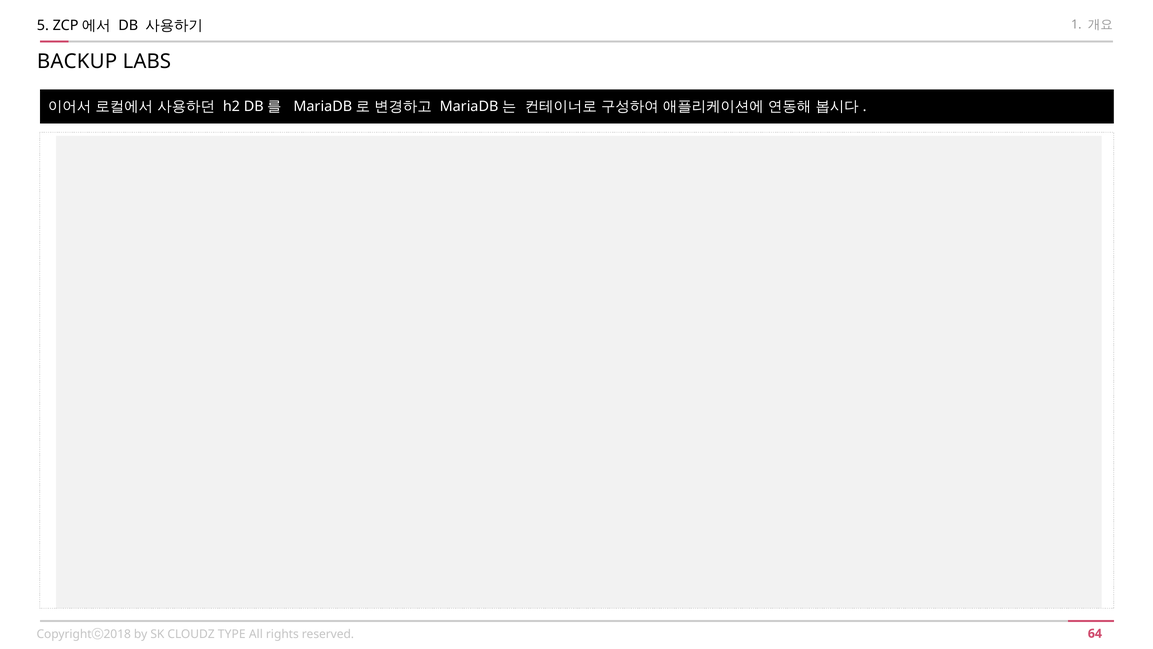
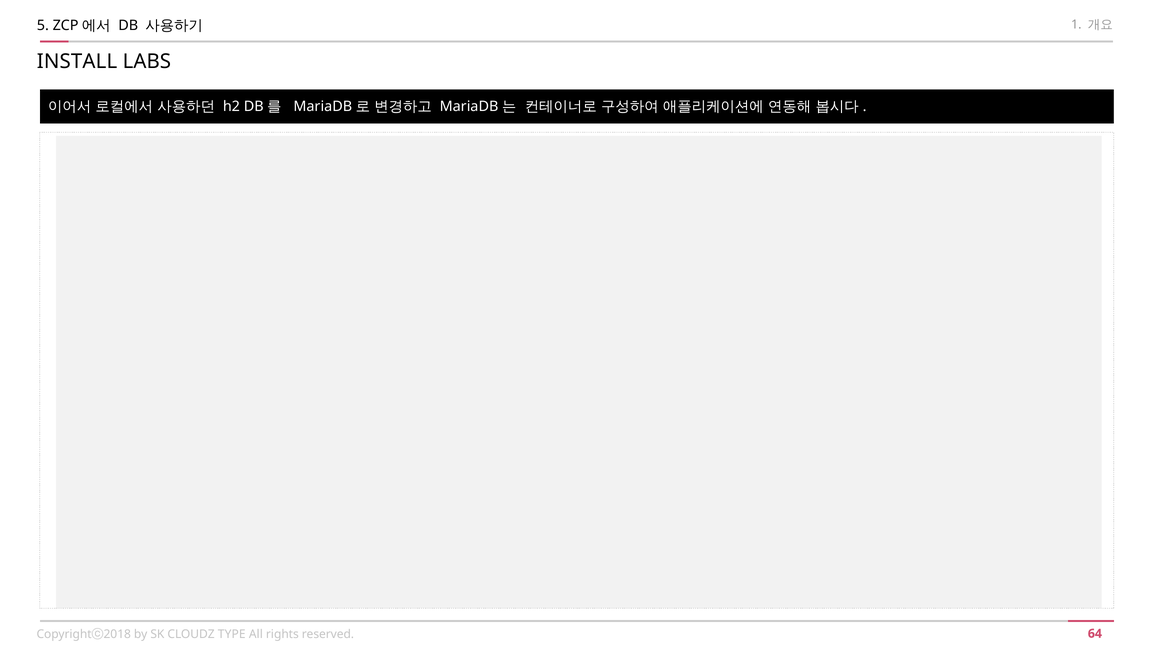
BACKUP: BACKUP -> INSTALL
